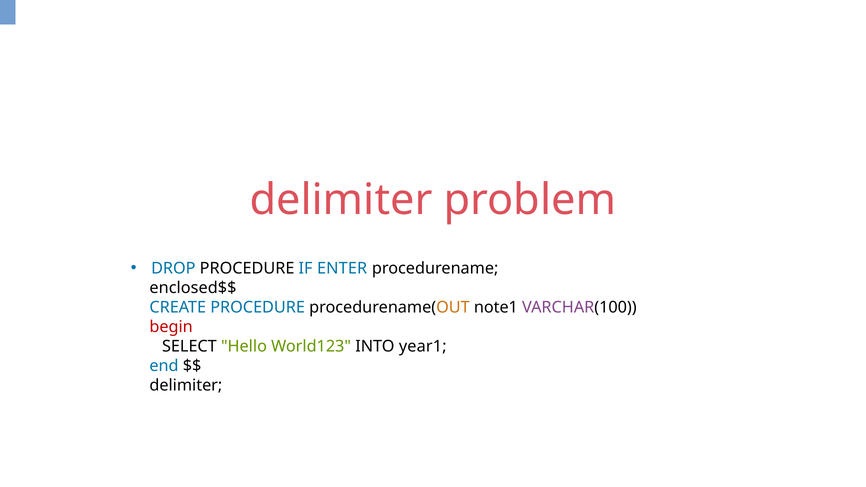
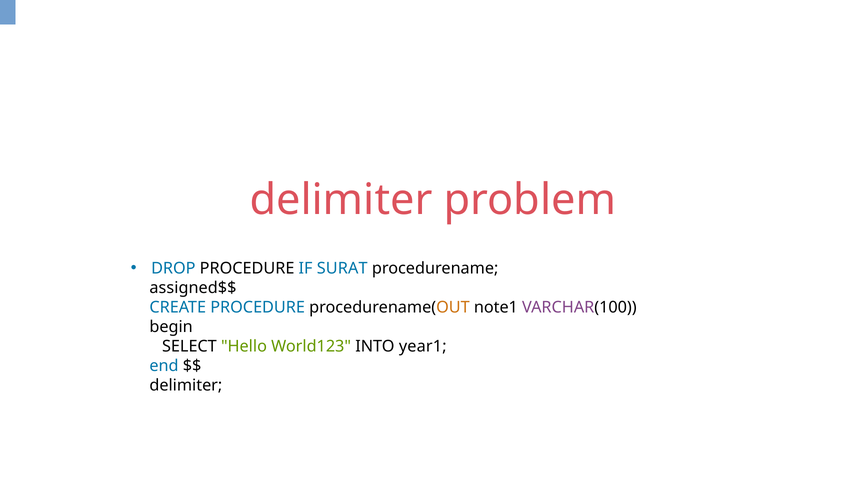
ENTER: ENTER -> SURAT
enclosed$$: enclosed$$ -> assigned$$
begin colour: red -> black
